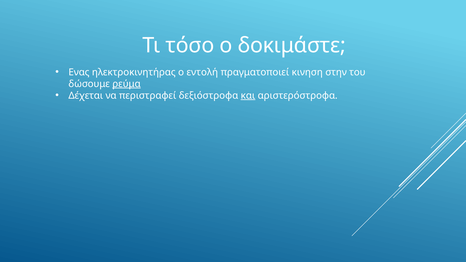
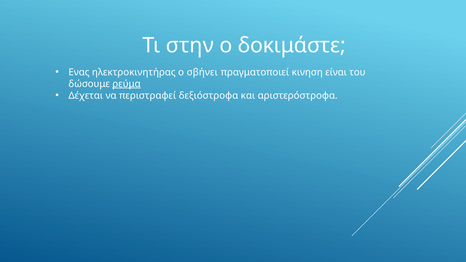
τόσο: τόσο -> στην
εντολή: εντολή -> σβήνει
στην: στην -> είναι
και underline: present -> none
